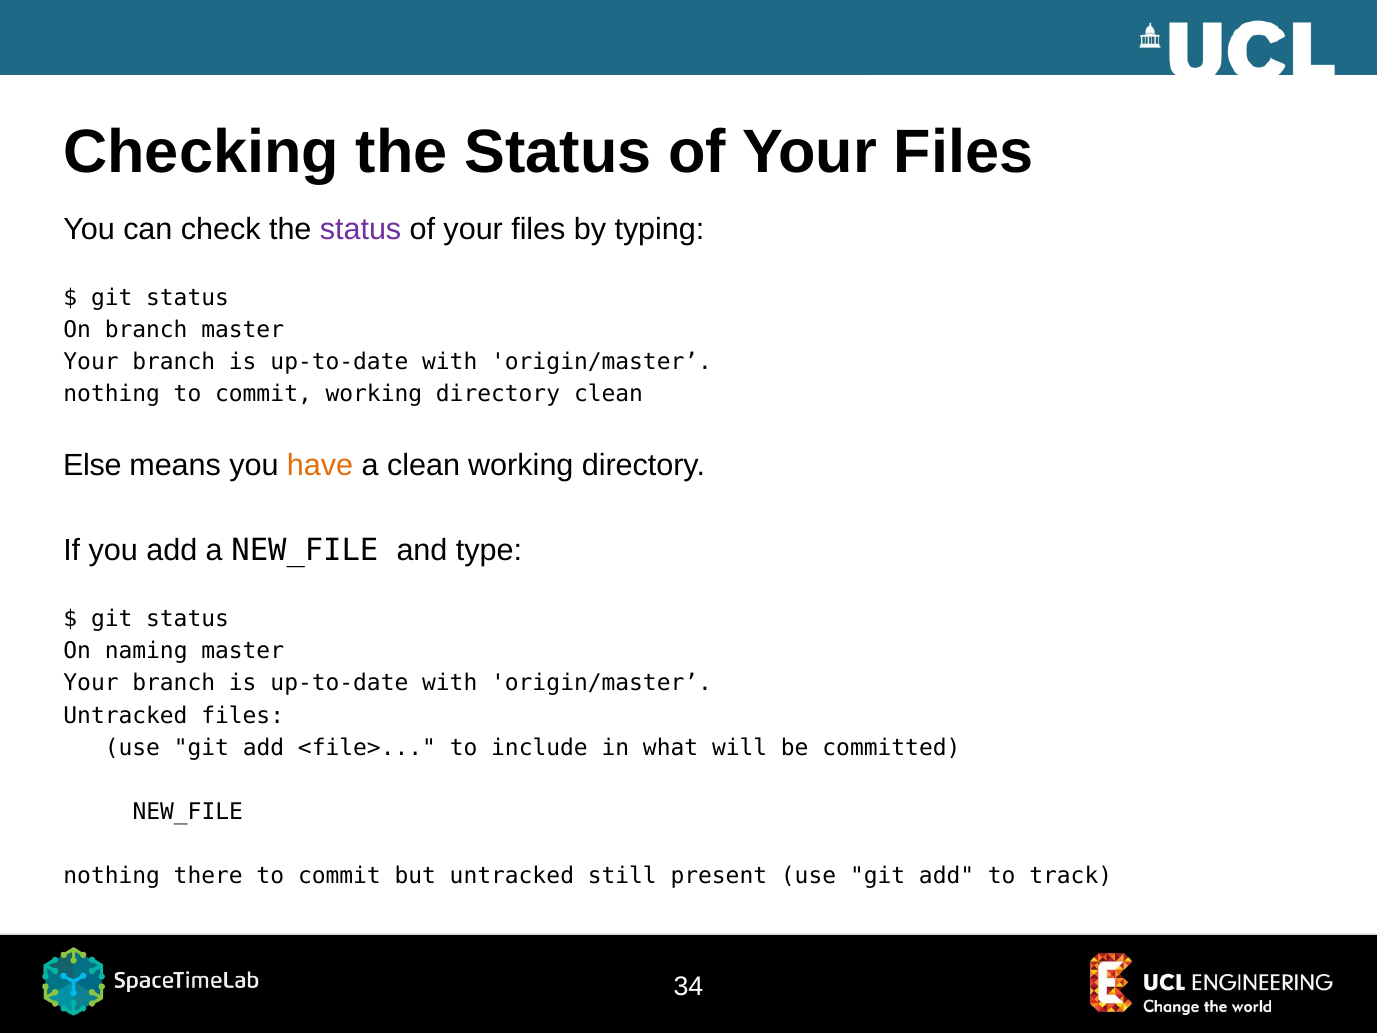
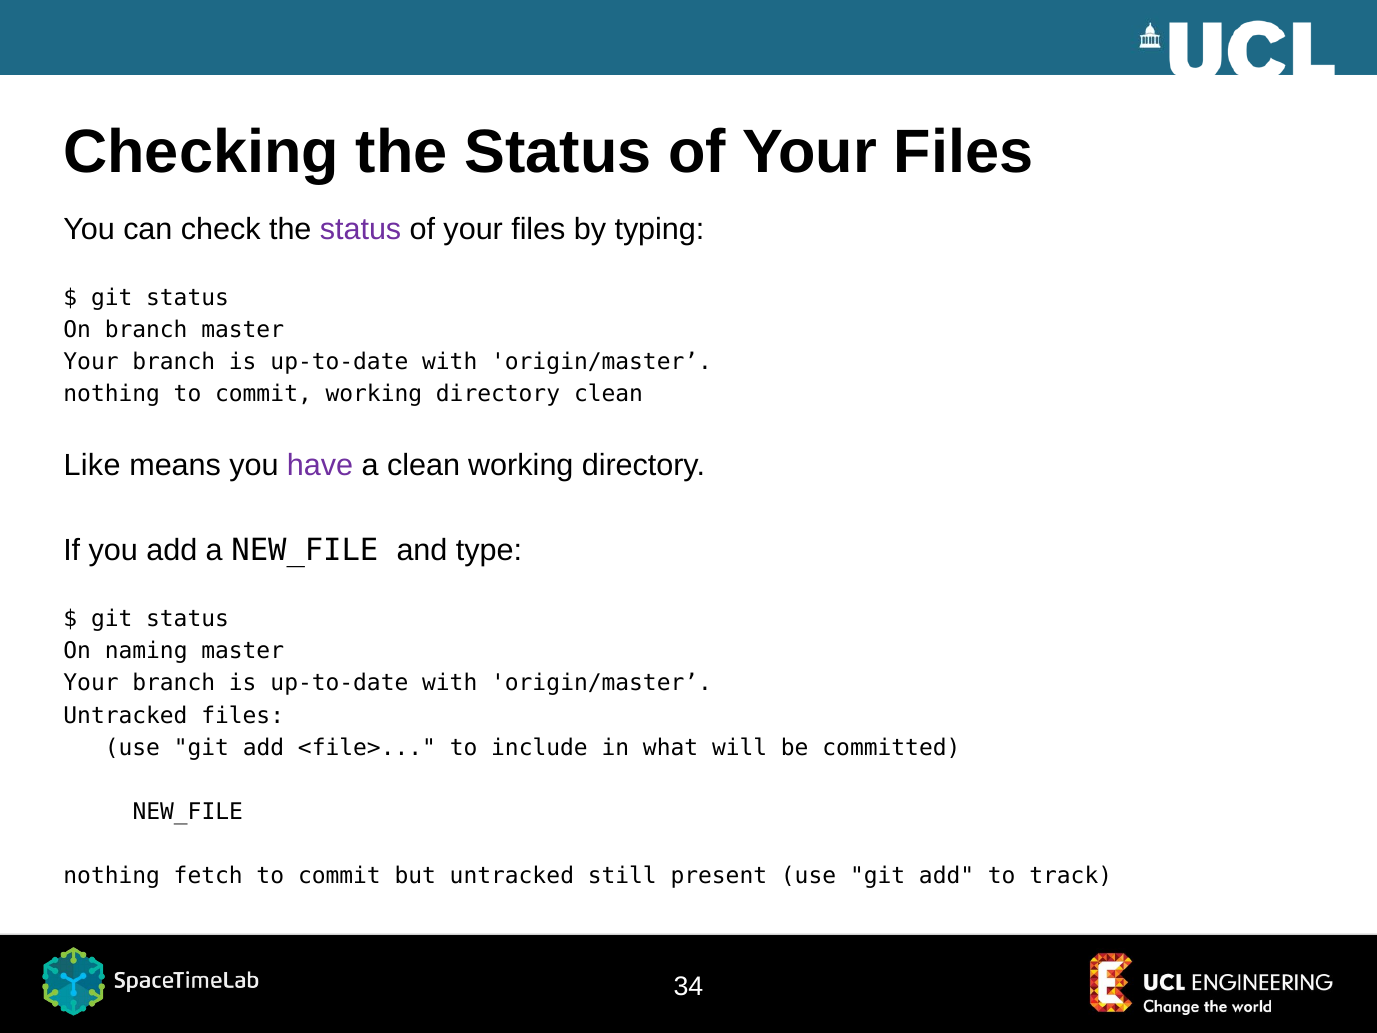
Else: Else -> Like
have colour: orange -> purple
there: there -> fetch
